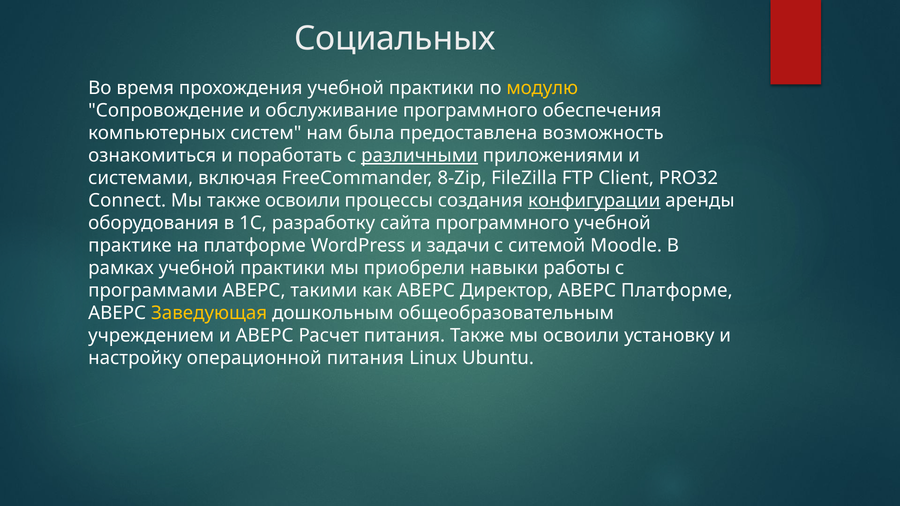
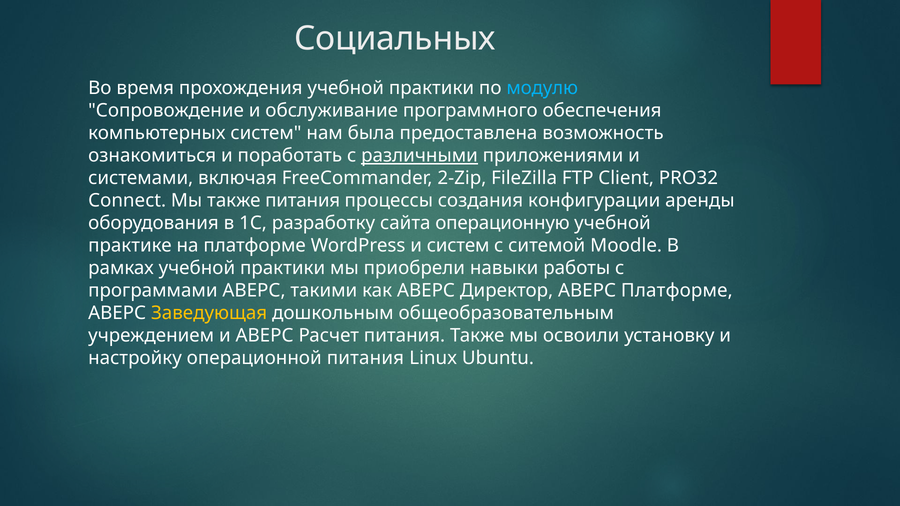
модулю colour: yellow -> light blue
8-Zip: 8-Zip -> 2-Zip
также освоили: освоили -> питания
конфигурации underline: present -> none
сайта программного: программного -> операционную
и задачи: задачи -> систем
